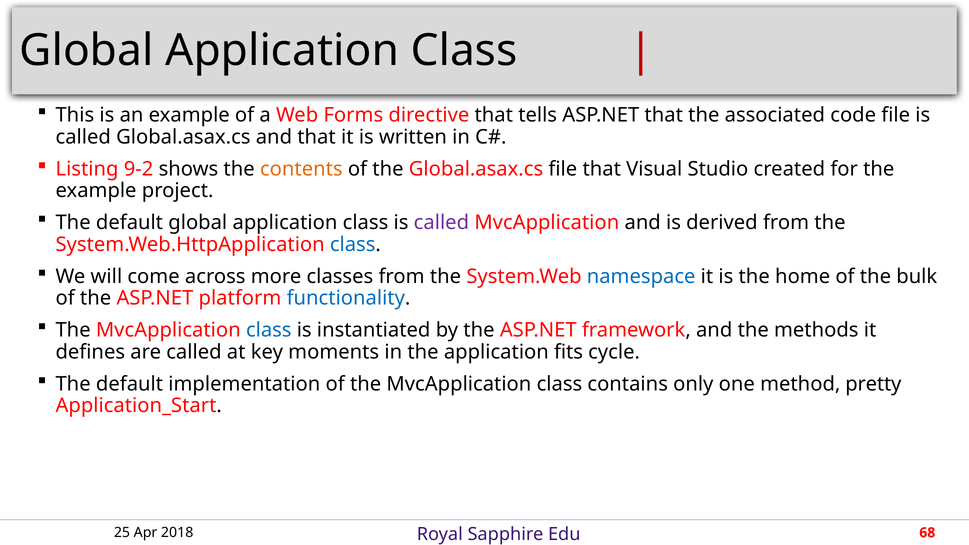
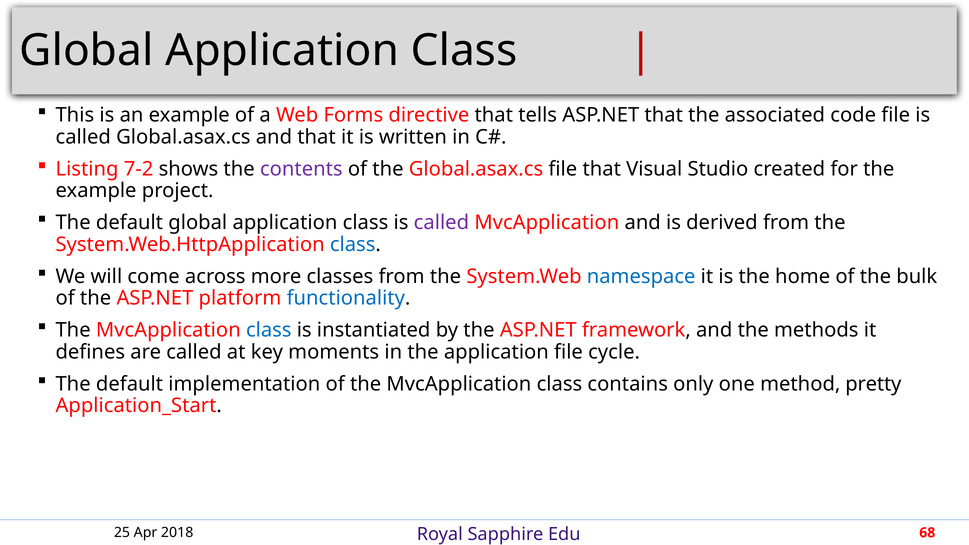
9-2: 9-2 -> 7-2
contents colour: orange -> purple
application fits: fits -> file
